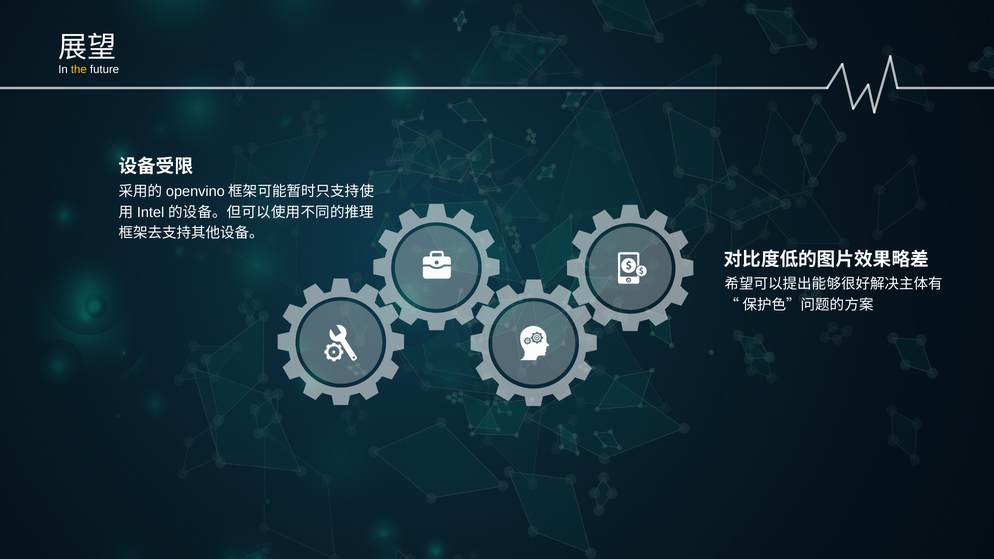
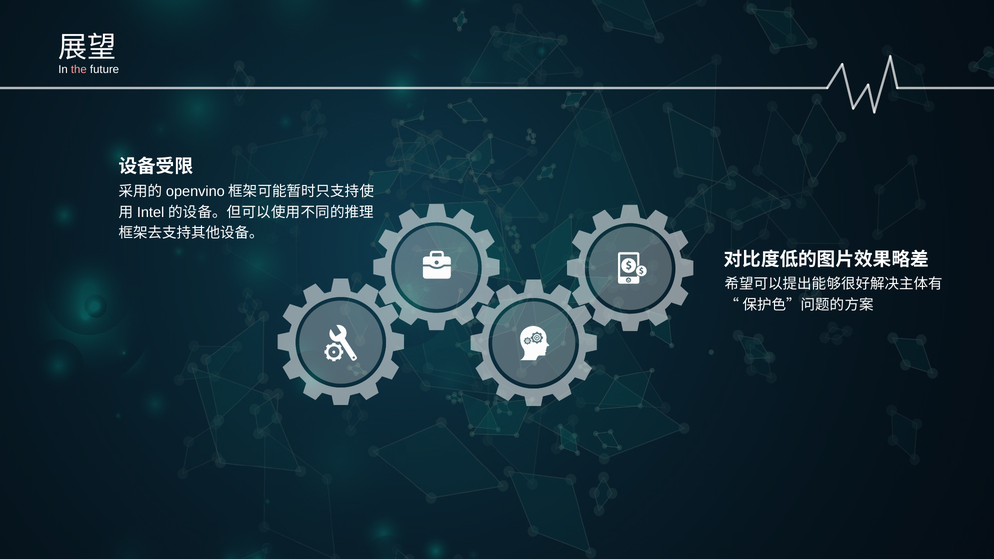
the colour: yellow -> pink
